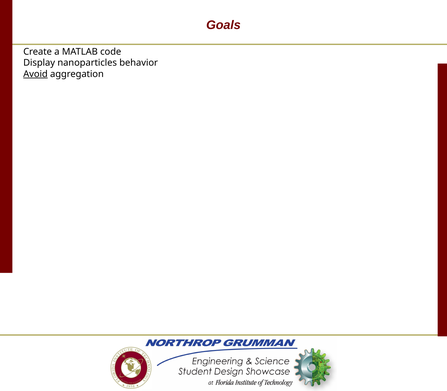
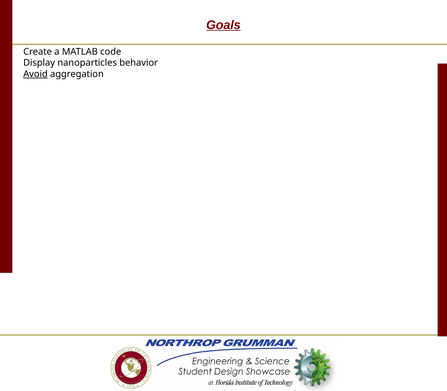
Goals underline: none -> present
